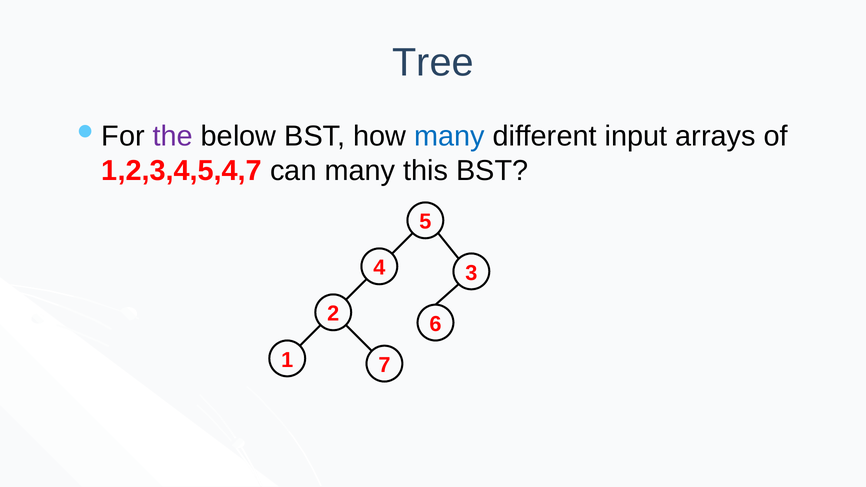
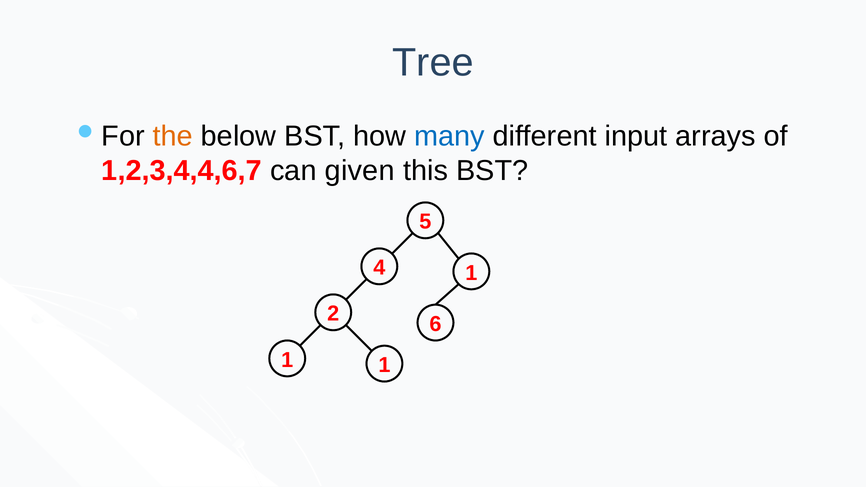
the colour: purple -> orange
1,2,3,4,5,4,7: 1,2,3,4,5,4,7 -> 1,2,3,4,4,6,7
can many: many -> given
4 3: 3 -> 1
1 7: 7 -> 1
